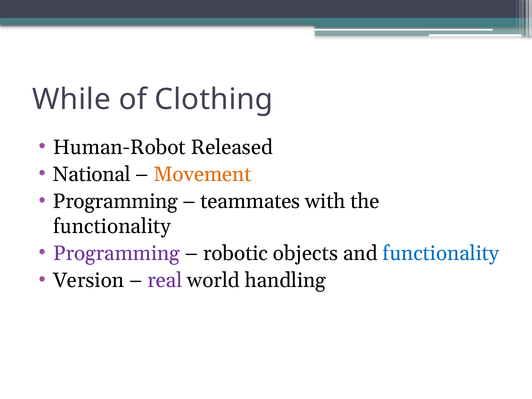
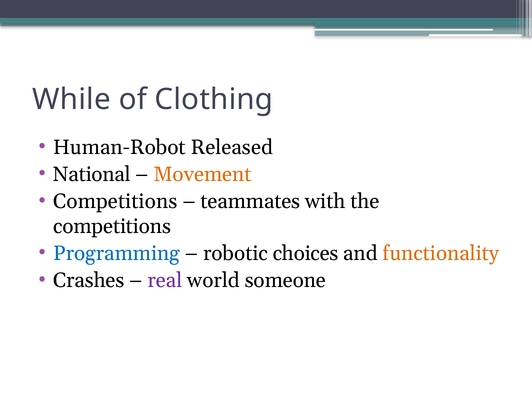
Programming at (115, 201): Programming -> Competitions
functionality at (112, 226): functionality -> competitions
Programming at (116, 253) colour: purple -> blue
objects: objects -> choices
functionality at (441, 253) colour: blue -> orange
Version: Version -> Crashes
handling: handling -> someone
